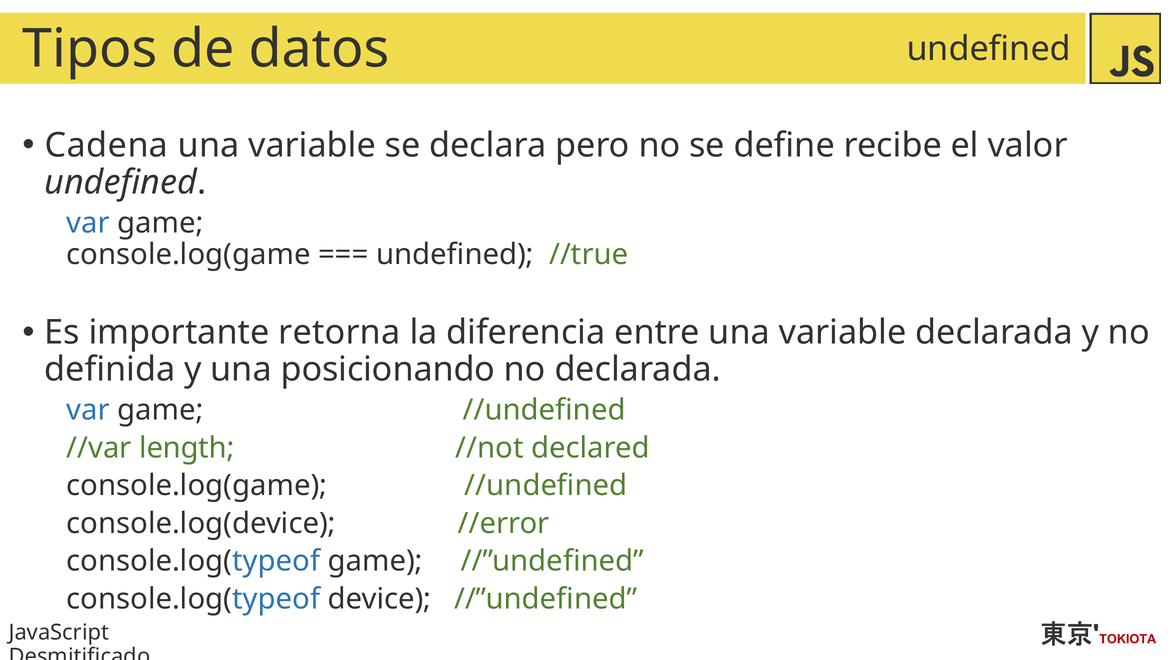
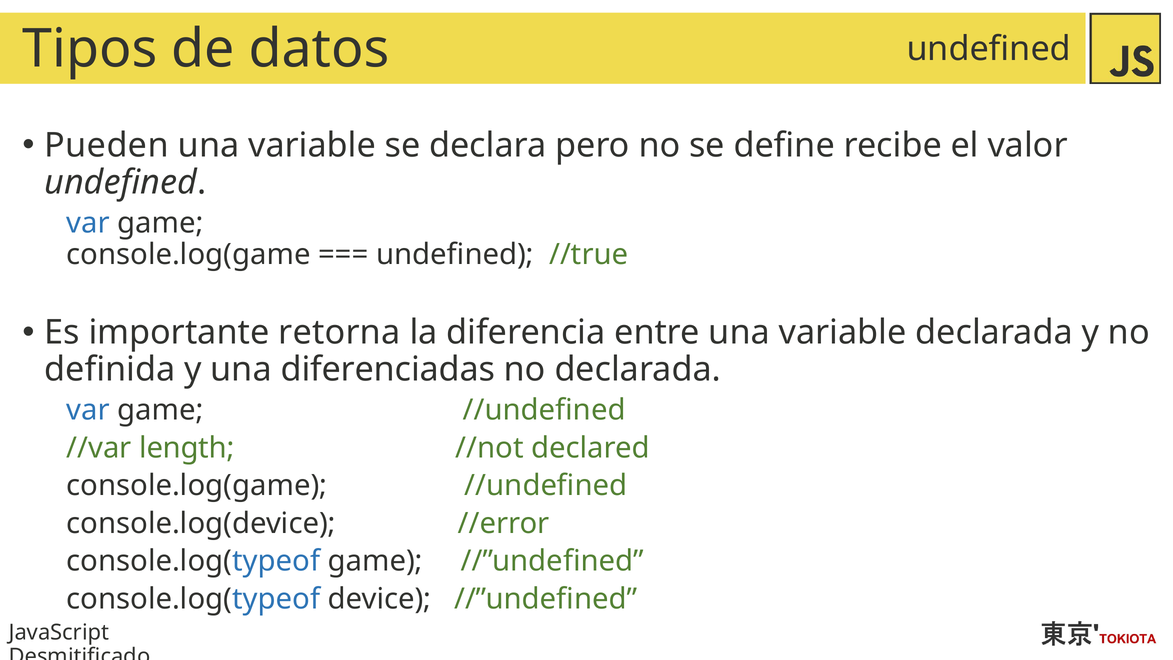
Cadena: Cadena -> Pueden
posicionando: posicionando -> diferenciadas
